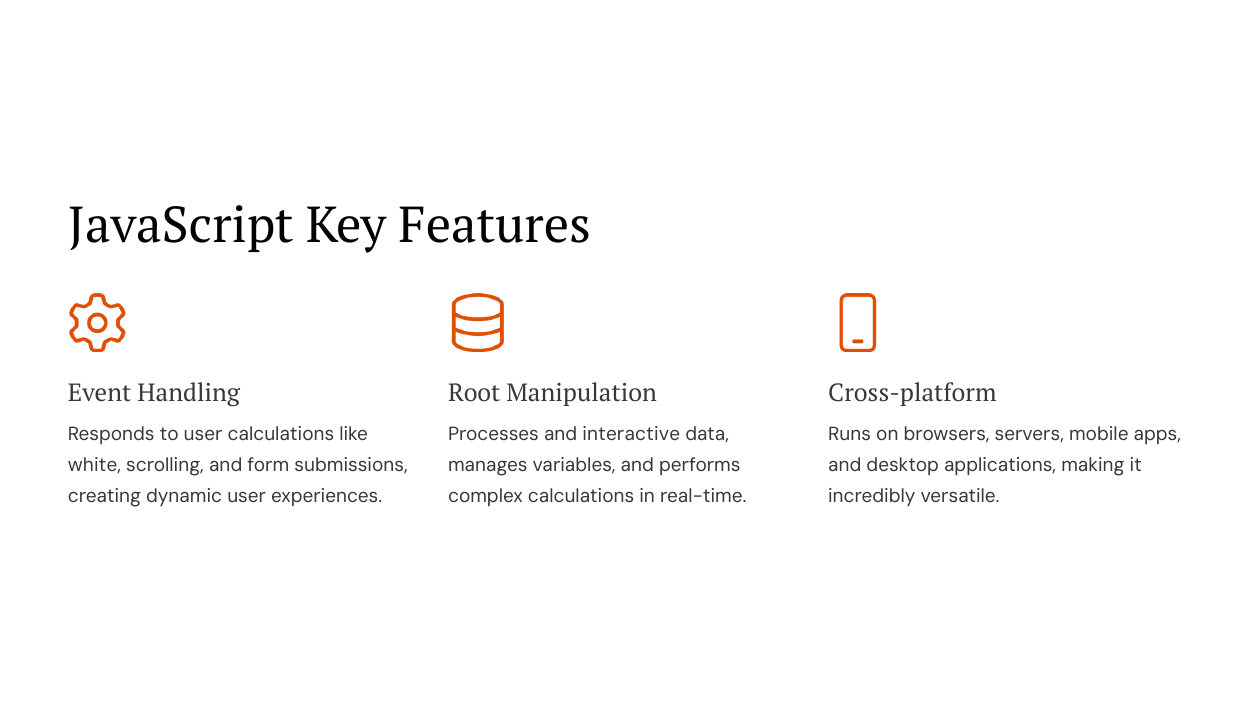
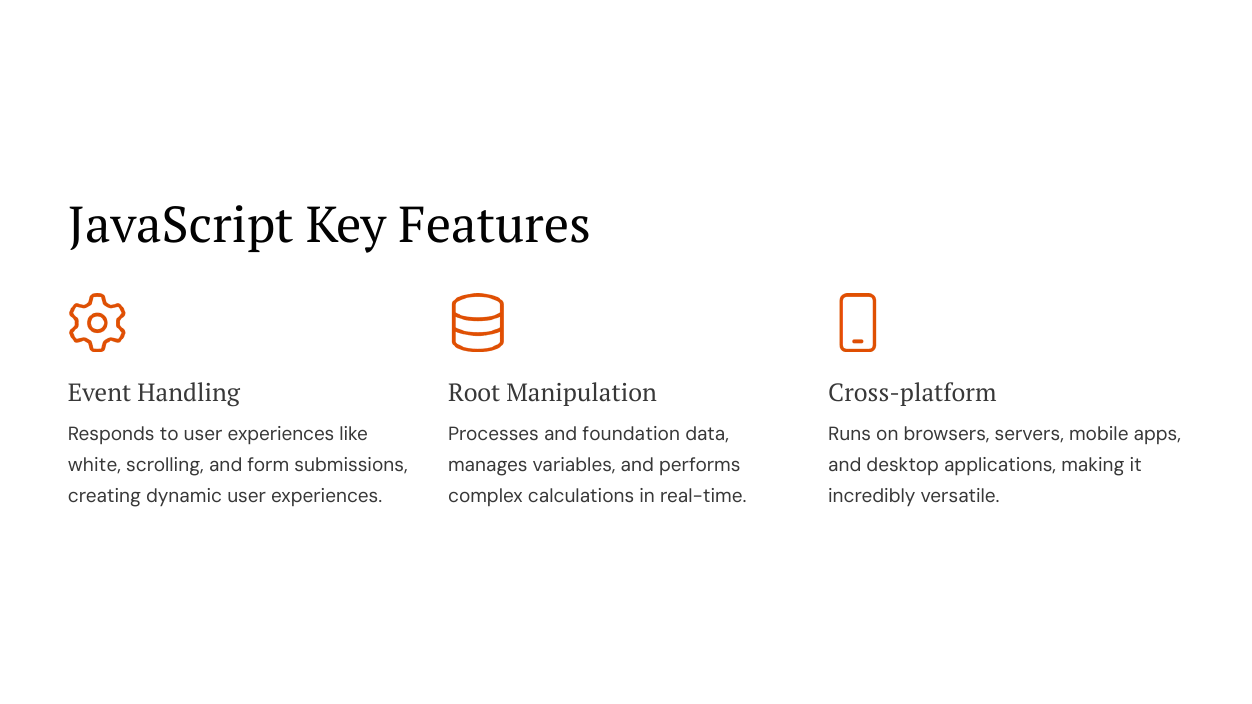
to user calculations: calculations -> experiences
interactive: interactive -> foundation
